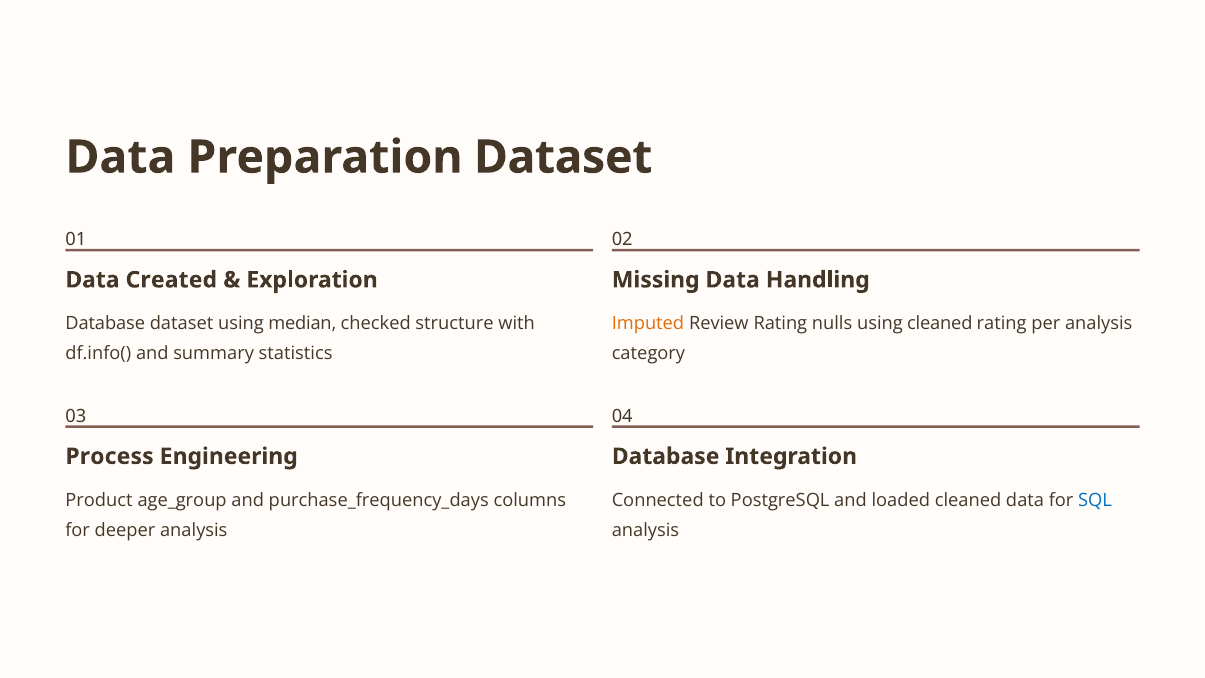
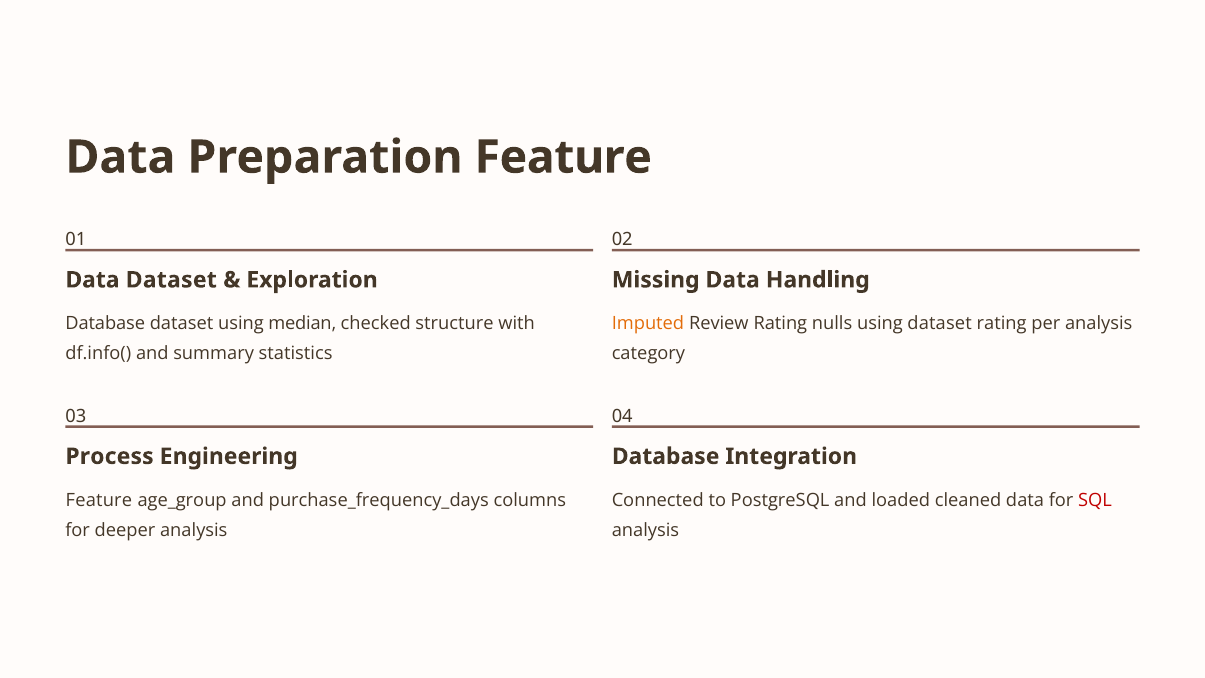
Preparation Dataset: Dataset -> Feature
Data Created: Created -> Dataset
using cleaned: cleaned -> dataset
Product at (99, 500): Product -> Feature
SQL colour: blue -> red
